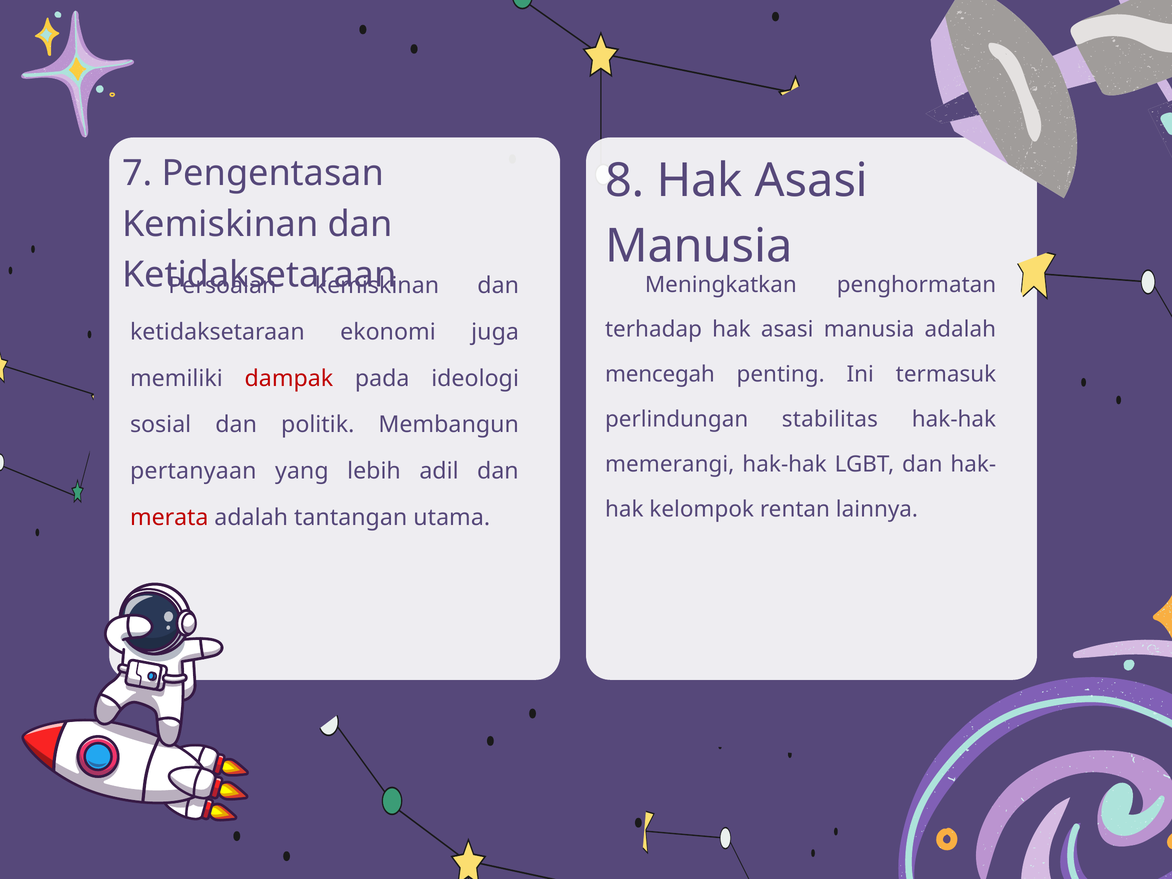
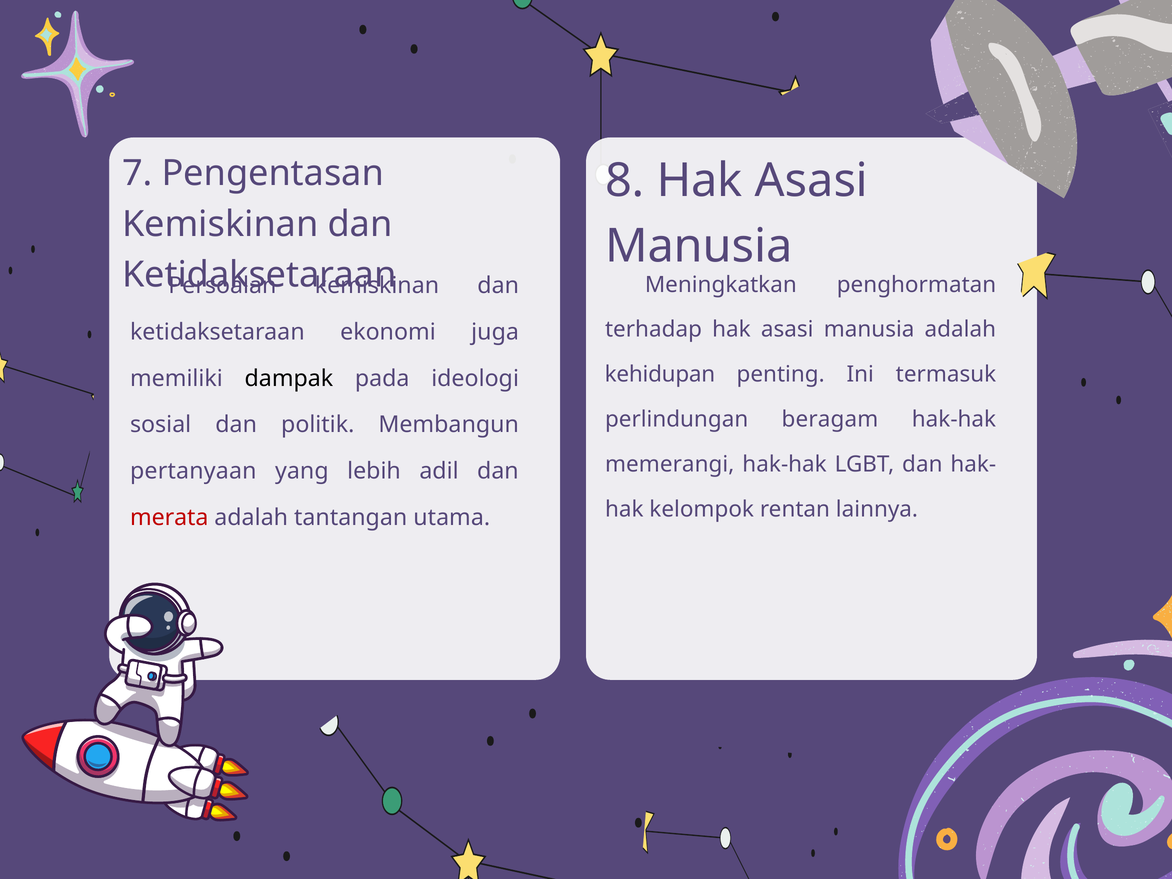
mencegah: mencegah -> kehidupan
dampak colour: red -> black
stabilitas: stabilitas -> beragam
